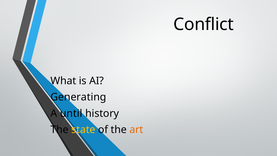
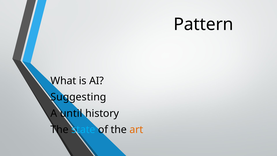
Conflict: Conflict -> Pattern
Generating: Generating -> Suggesting
state colour: yellow -> light blue
